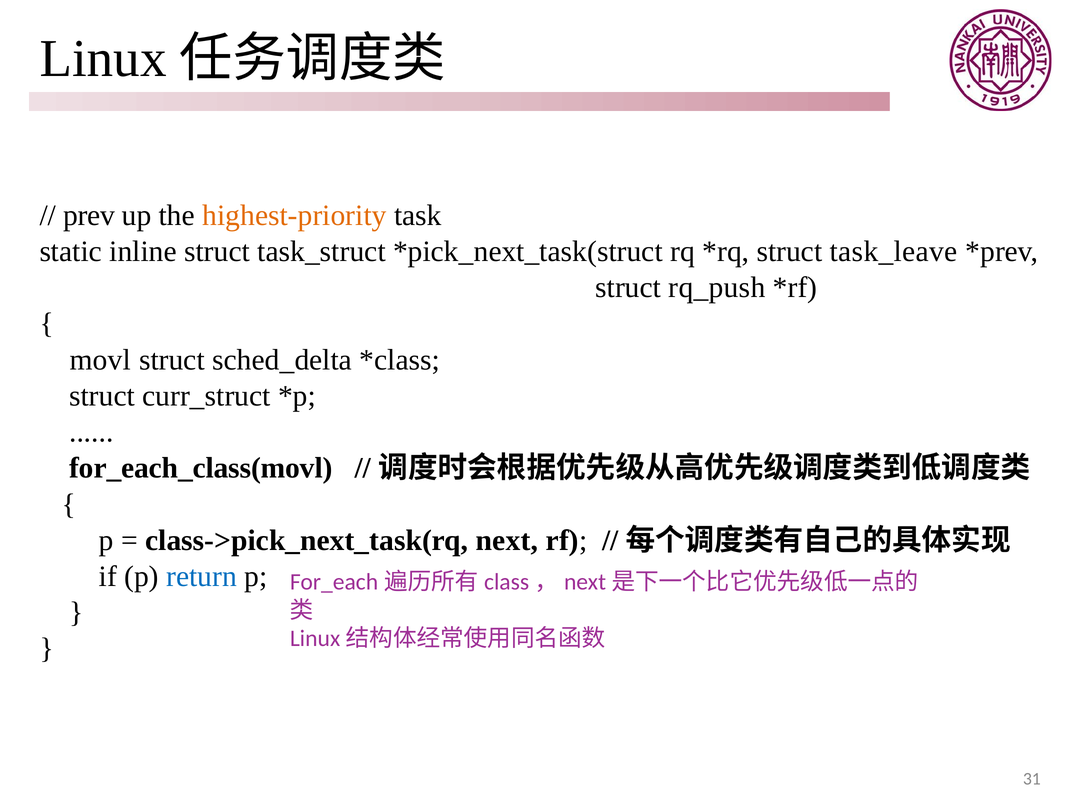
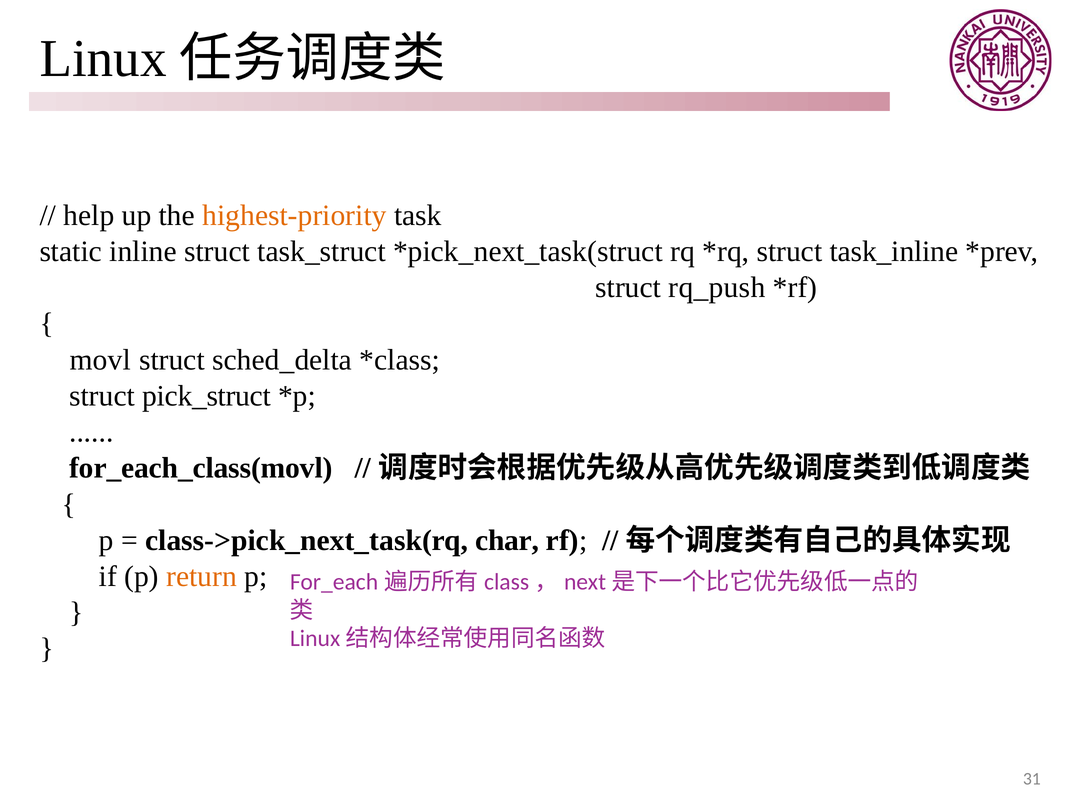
prev: prev -> help
task_leave: task_leave -> task_inline
curr_struct: curr_struct -> pick_struct
next: next -> char
return colour: blue -> orange
